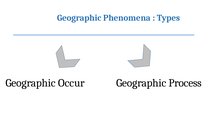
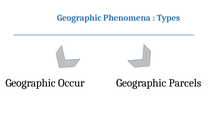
Process: Process -> Parcels
